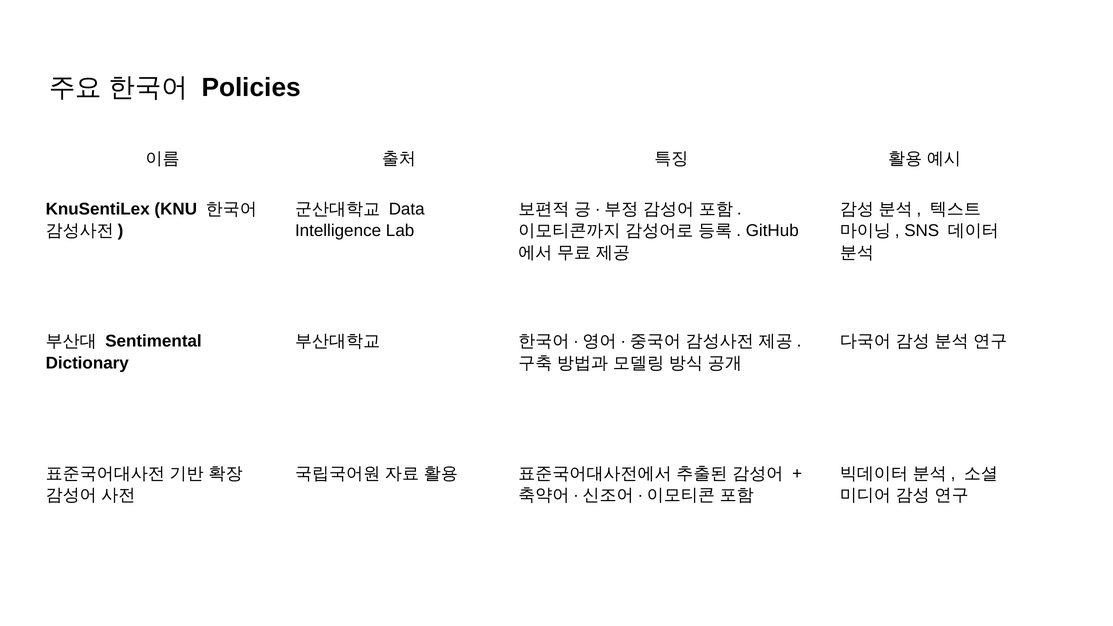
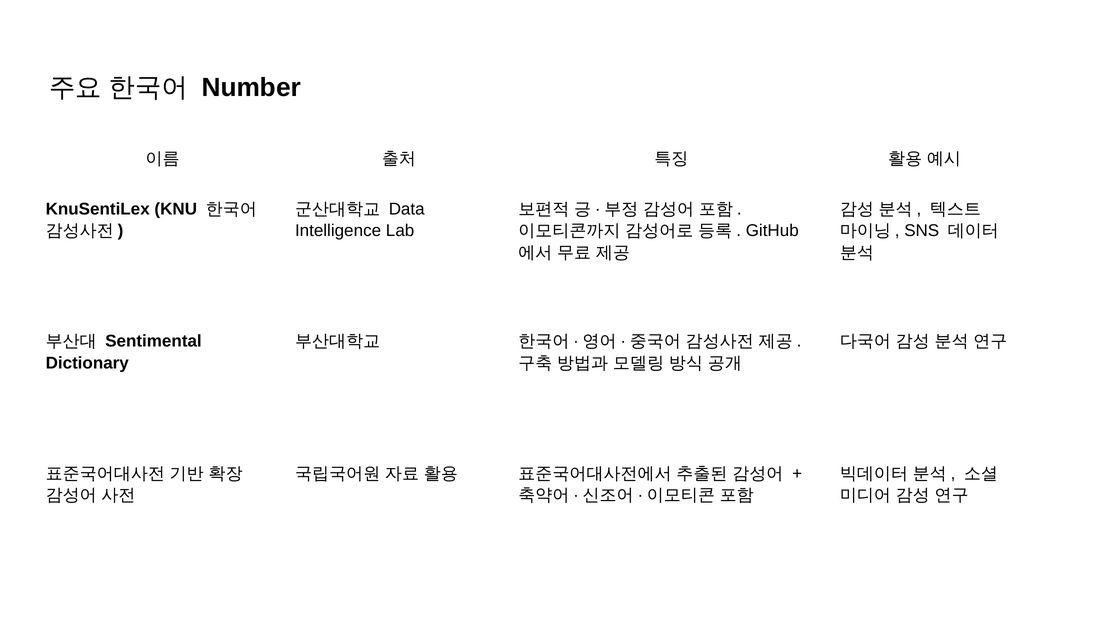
Policies: Policies -> Number
